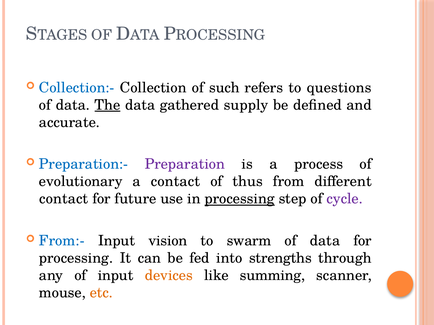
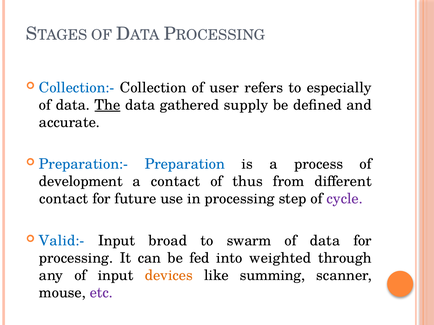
such: such -> user
questions: questions -> especially
Preparation colour: purple -> blue
evolutionary: evolutionary -> development
processing at (240, 199) underline: present -> none
From:-: From:- -> Valid:-
vision: vision -> broad
strengths: strengths -> weighted
etc colour: orange -> purple
